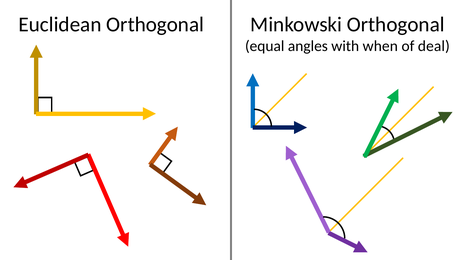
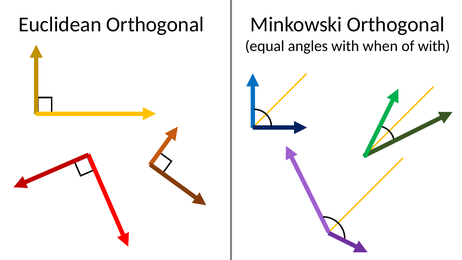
of deal: deal -> with
